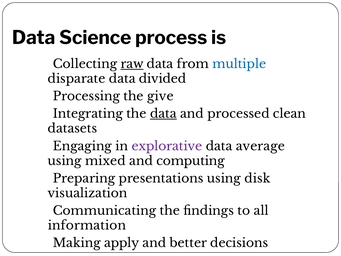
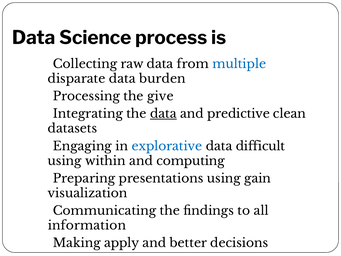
raw underline: present -> none
divided: divided -> burden
processed: processed -> predictive
explorative colour: purple -> blue
average: average -> difficult
mixed: mixed -> within
disk: disk -> gain
